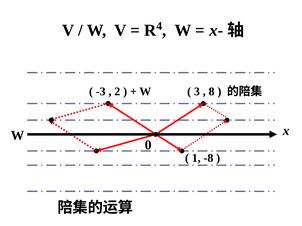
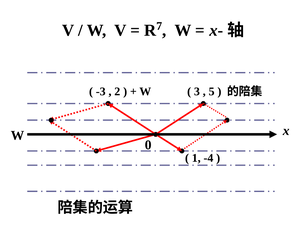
4: 4 -> 7
8: 8 -> 5
-8: -8 -> -4
